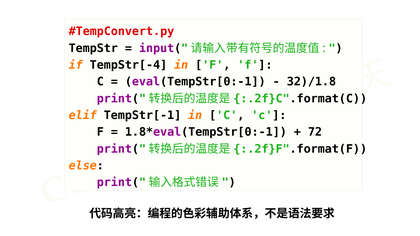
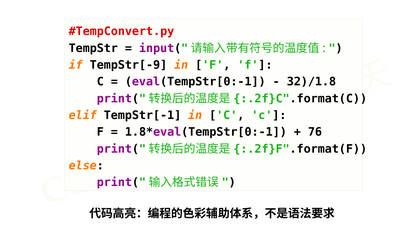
TempStr[-4: TempStr[-4 -> TempStr[-9
72: 72 -> 76
